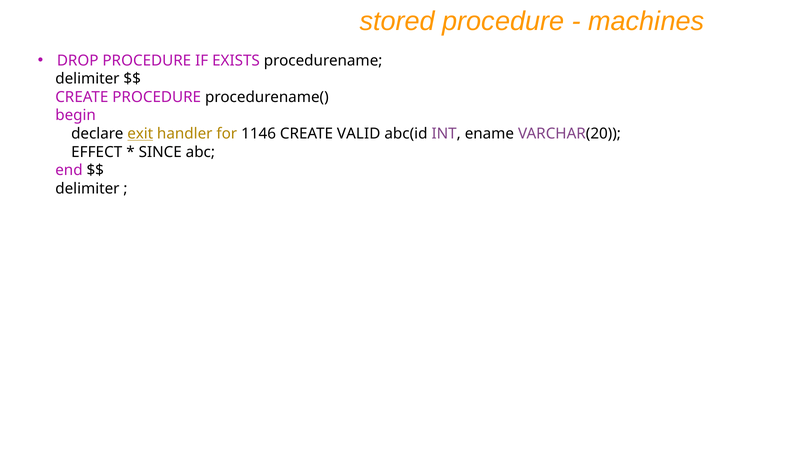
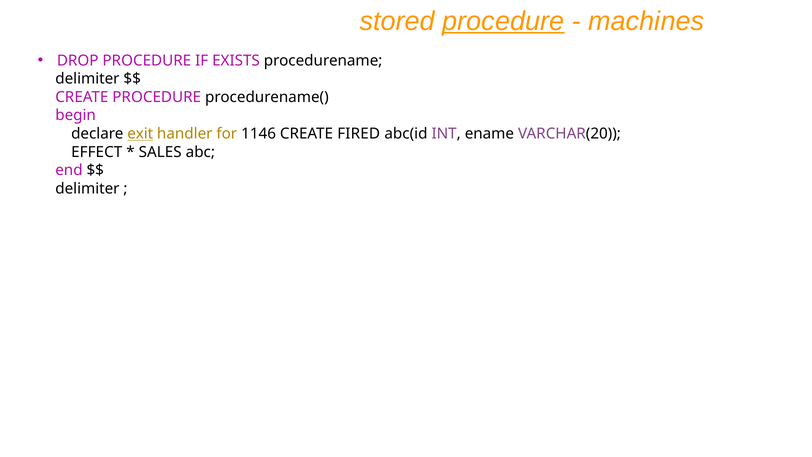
procedure at (503, 21) underline: none -> present
VALID: VALID -> FIRED
SINCE: SINCE -> SALES
